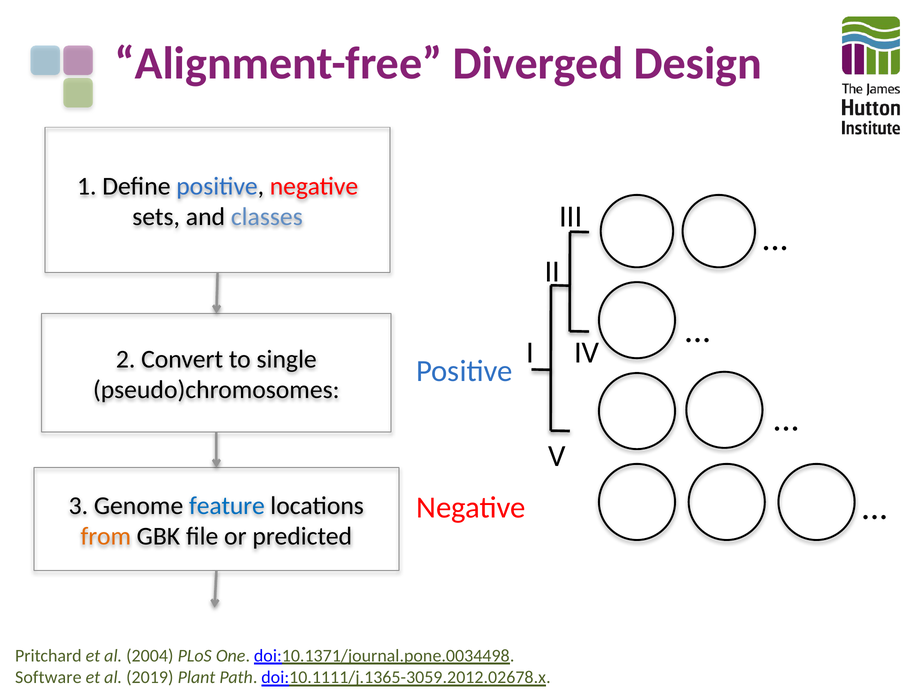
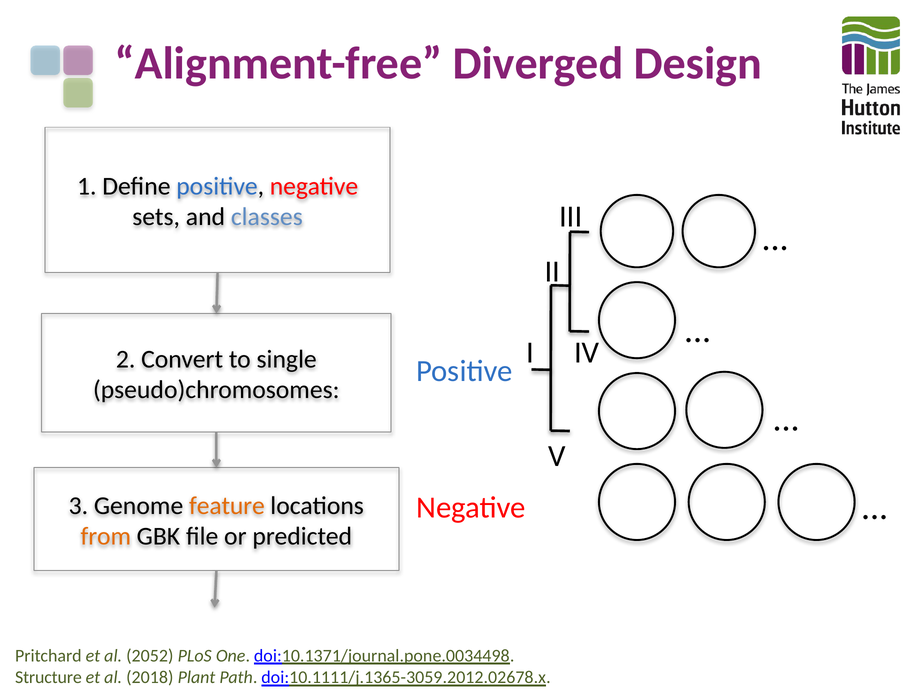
feature colour: blue -> orange
2004: 2004 -> 2052
Software: Software -> Structure
2019: 2019 -> 2018
